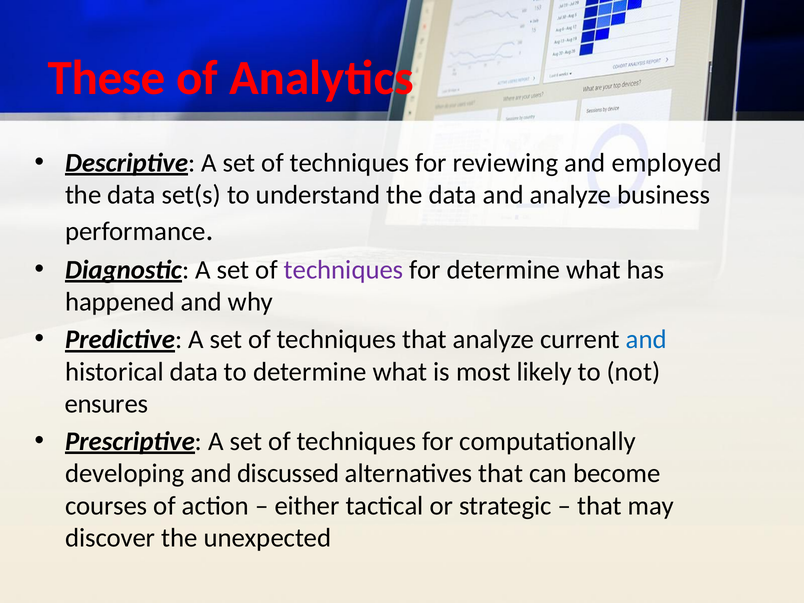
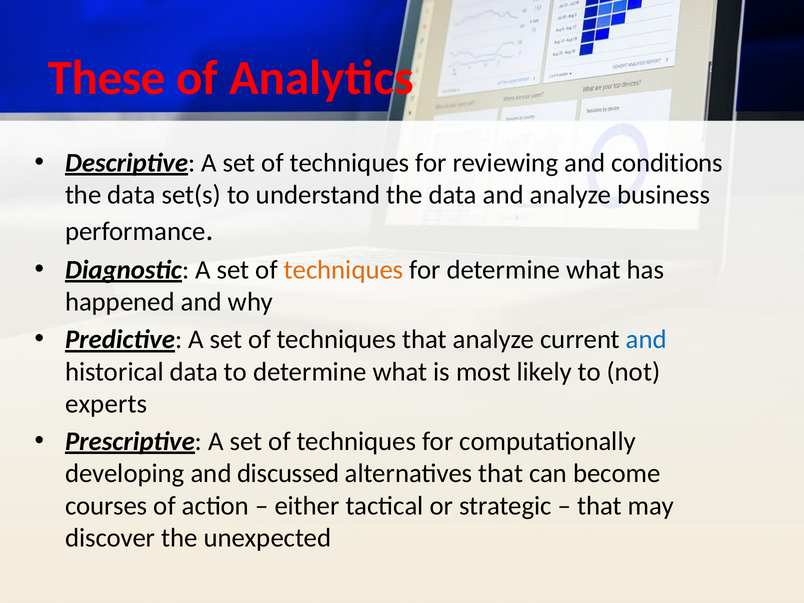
employed: employed -> conditions
techniques at (344, 270) colour: purple -> orange
ensures: ensures -> experts
